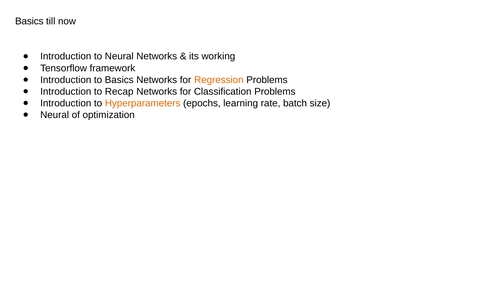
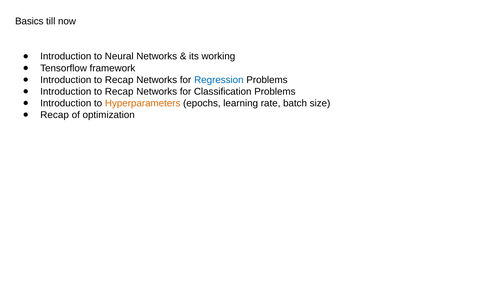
Basics at (119, 80): Basics -> Recap
Regression colour: orange -> blue
Neural at (55, 115): Neural -> Recap
